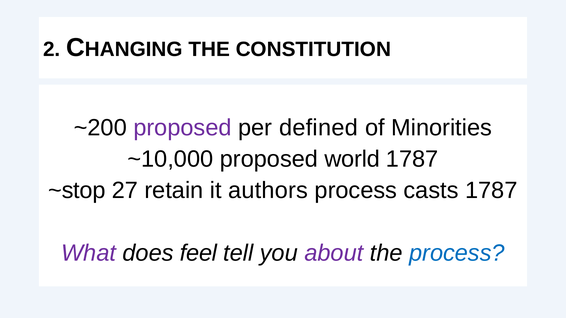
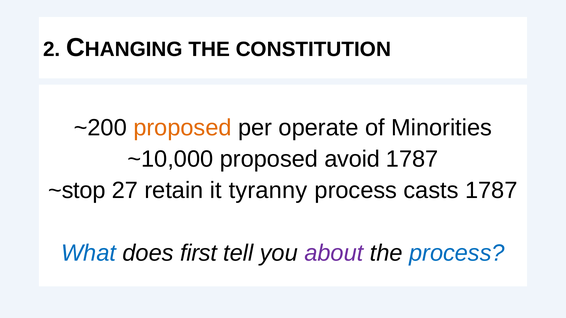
proposed at (182, 128) colour: purple -> orange
defined: defined -> operate
world: world -> avoid
authors: authors -> tyranny
What colour: purple -> blue
feel: feel -> first
